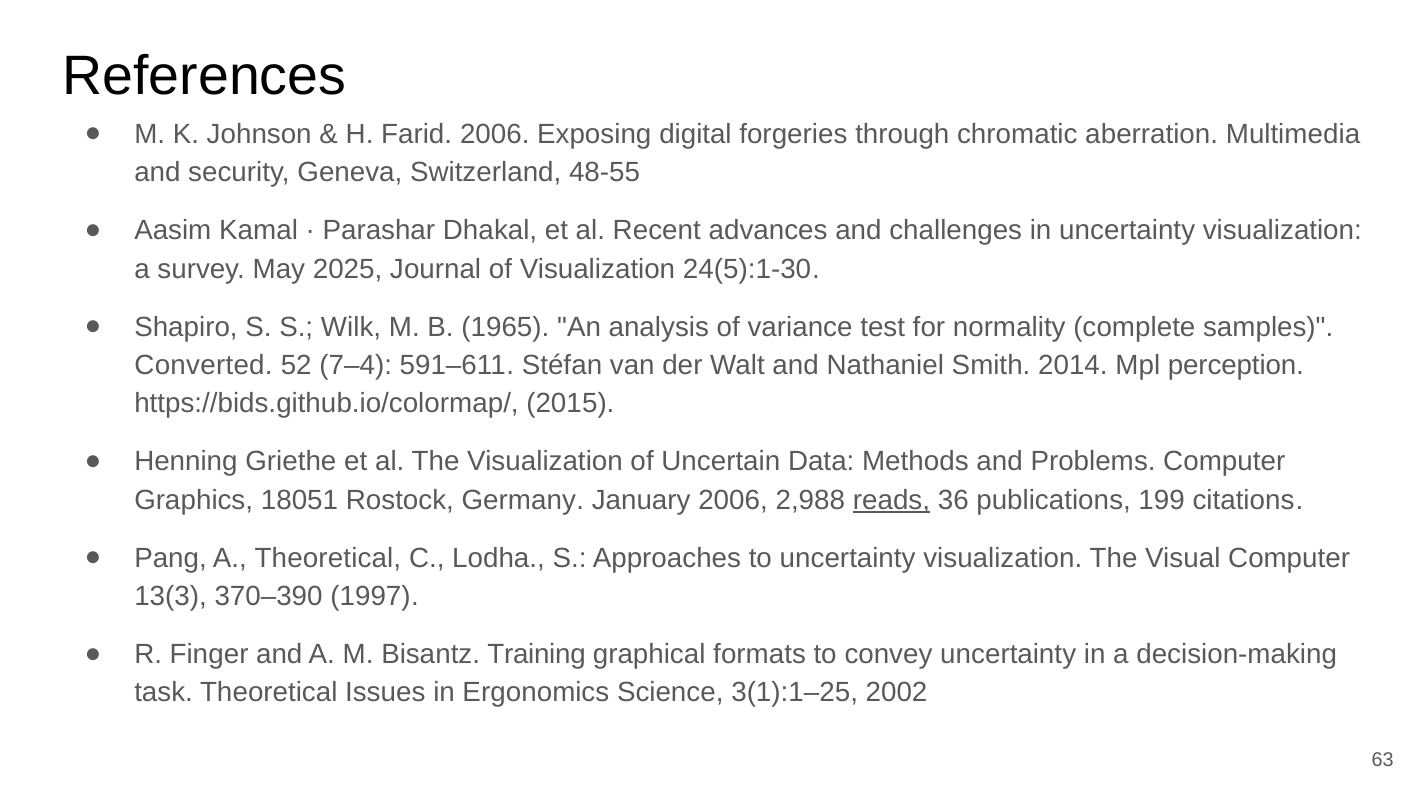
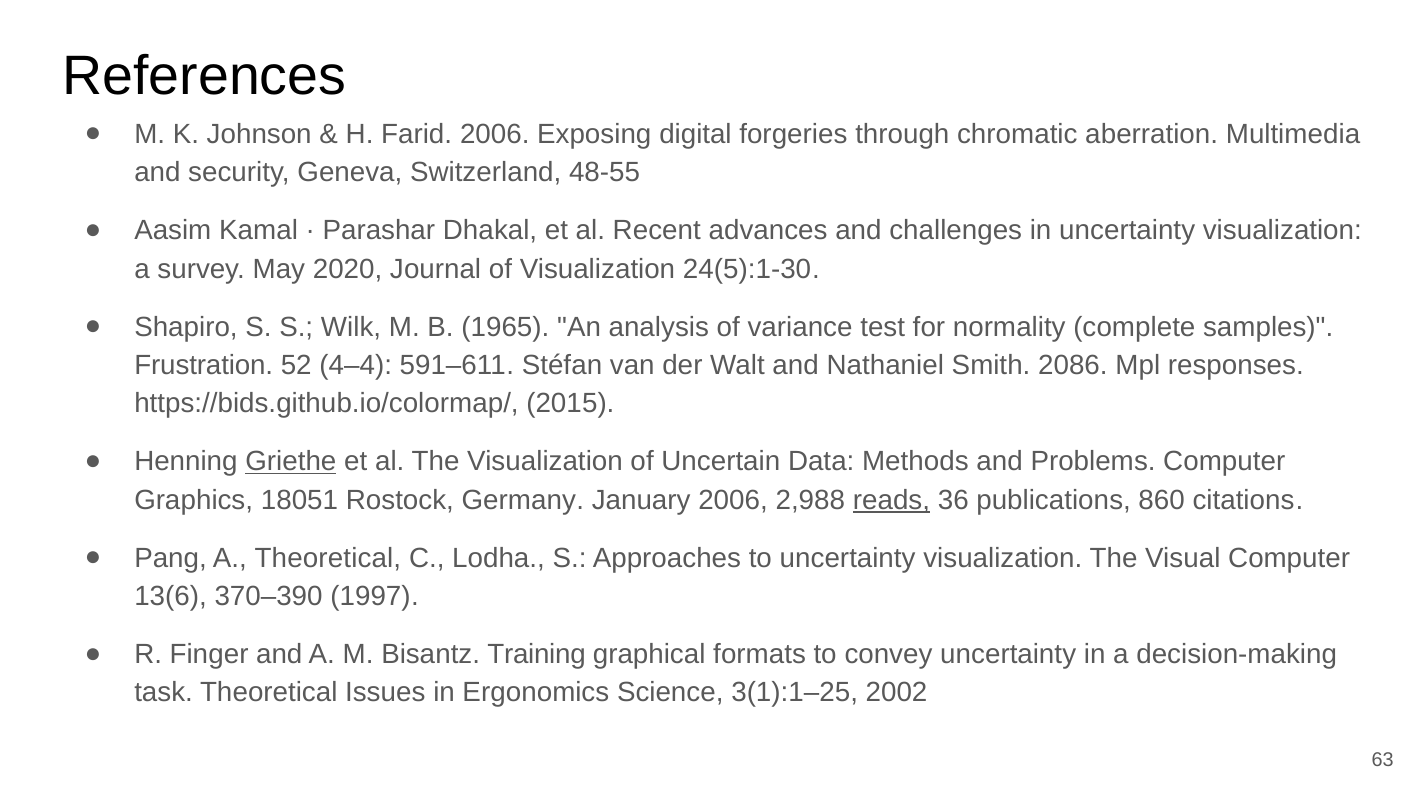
2025: 2025 -> 2020
Converted: Converted -> Frustration
7–4: 7–4 -> 4–4
2014: 2014 -> 2086
perception: perception -> responses
Griethe underline: none -> present
199: 199 -> 860
13(3: 13(3 -> 13(6
